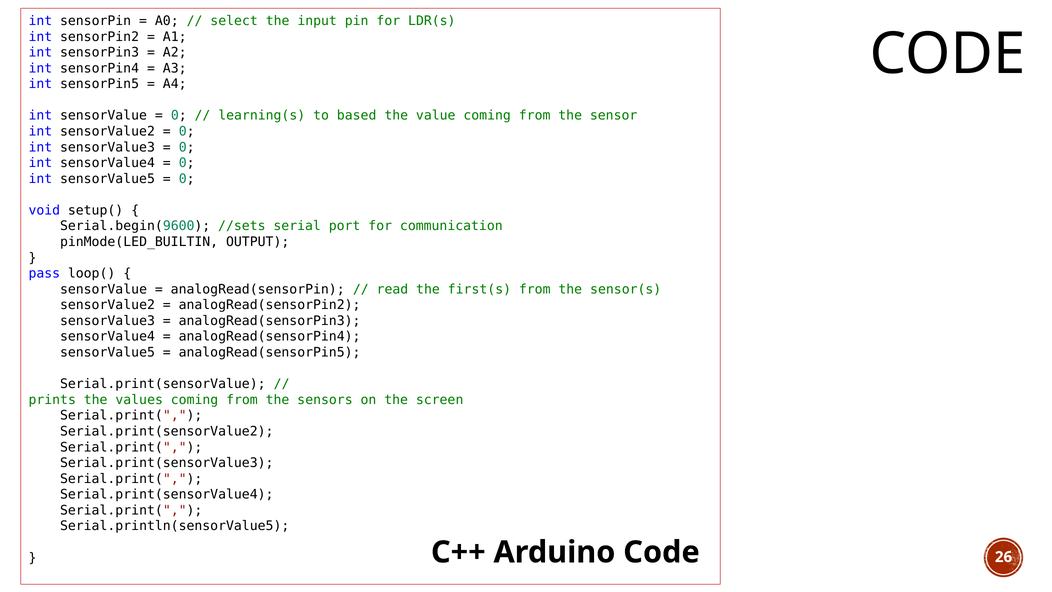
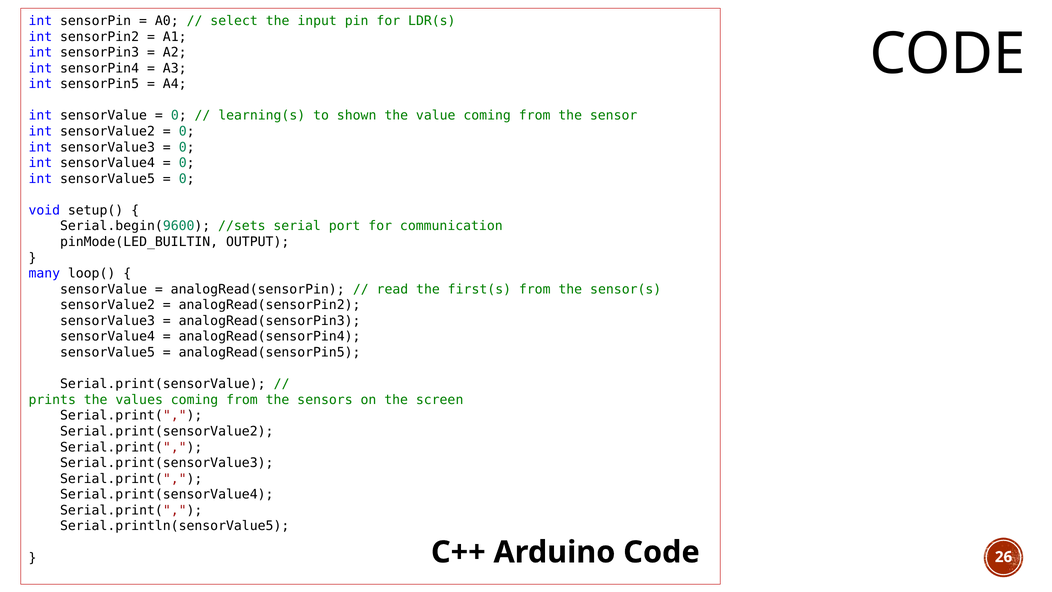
based: based -> shown
pass: pass -> many
